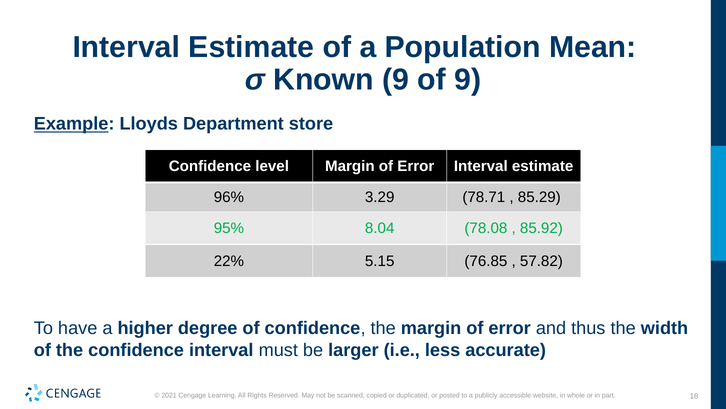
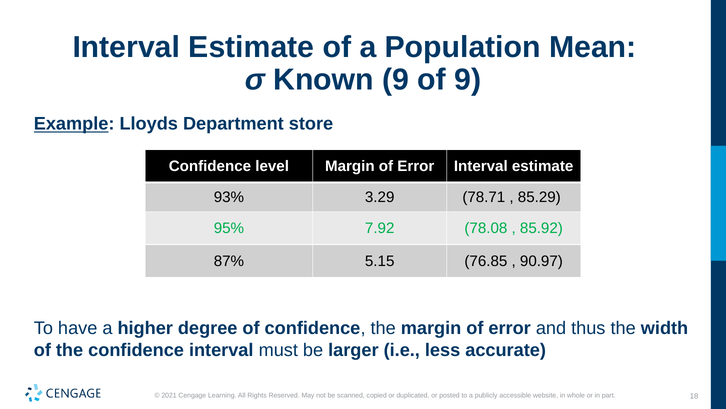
96%: 96% -> 93%
8.04: 8.04 -> 7.92
22%: 22% -> 87%
57.82: 57.82 -> 90.97
